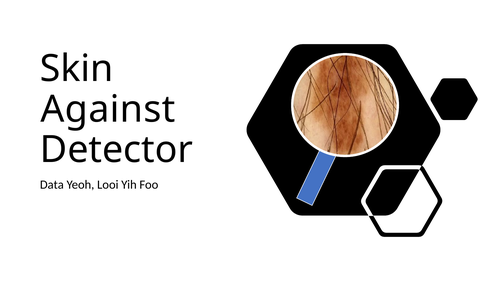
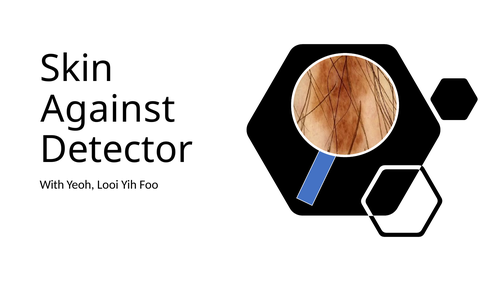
Data: Data -> With
